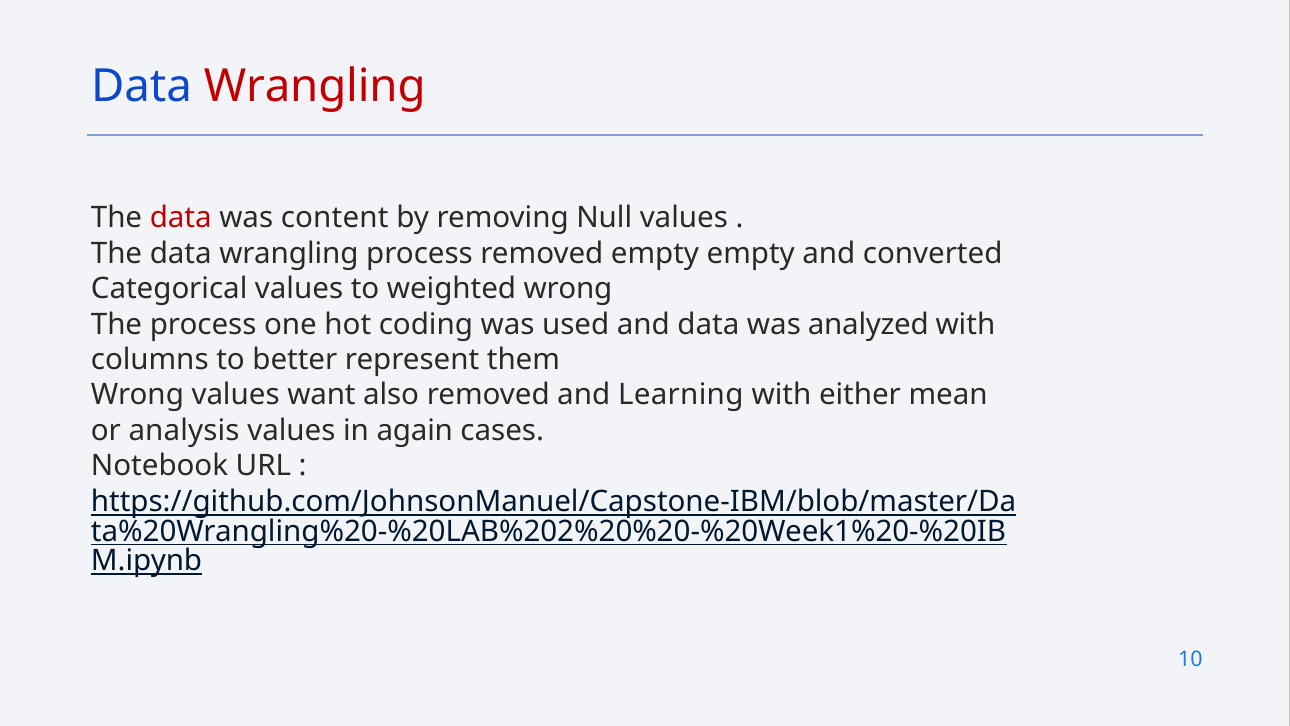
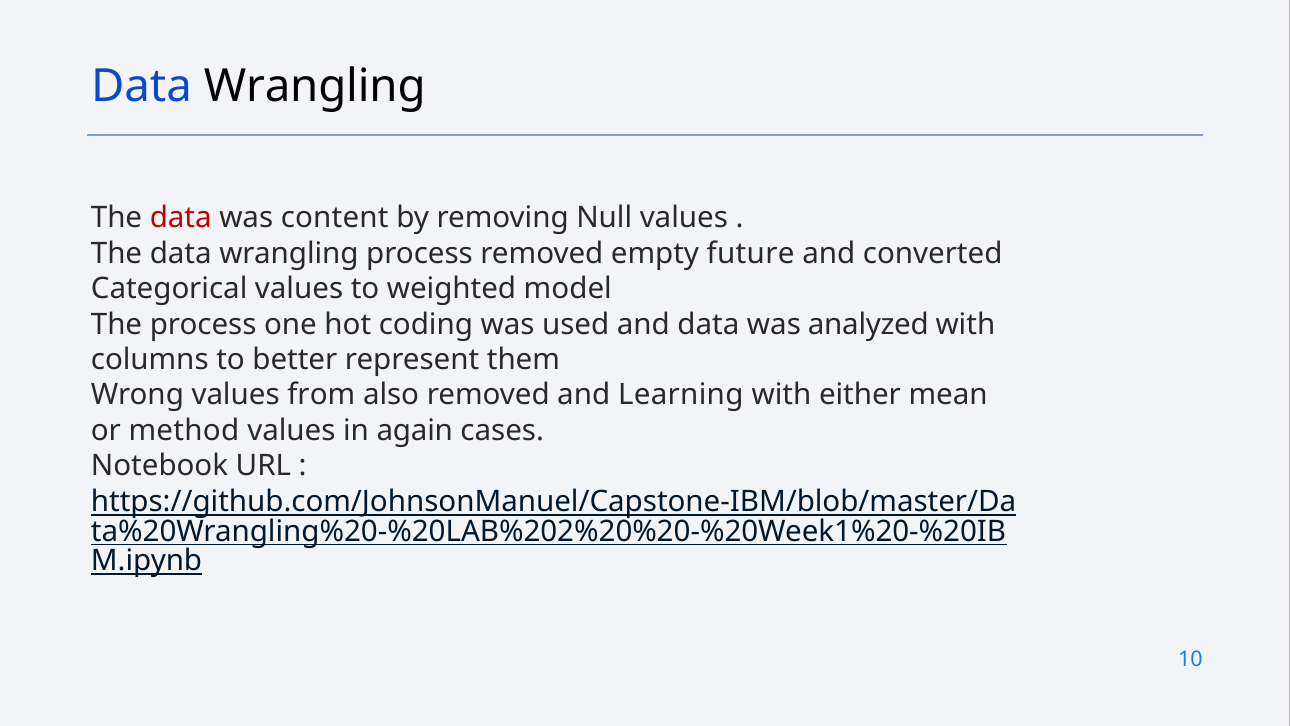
Wrangling at (315, 86) colour: red -> black
empty empty: empty -> future
weighted wrong: wrong -> model
want: want -> from
analysis: analysis -> method
